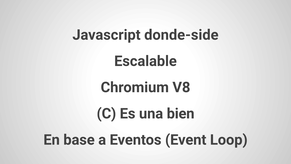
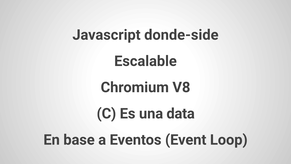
bien: bien -> data
